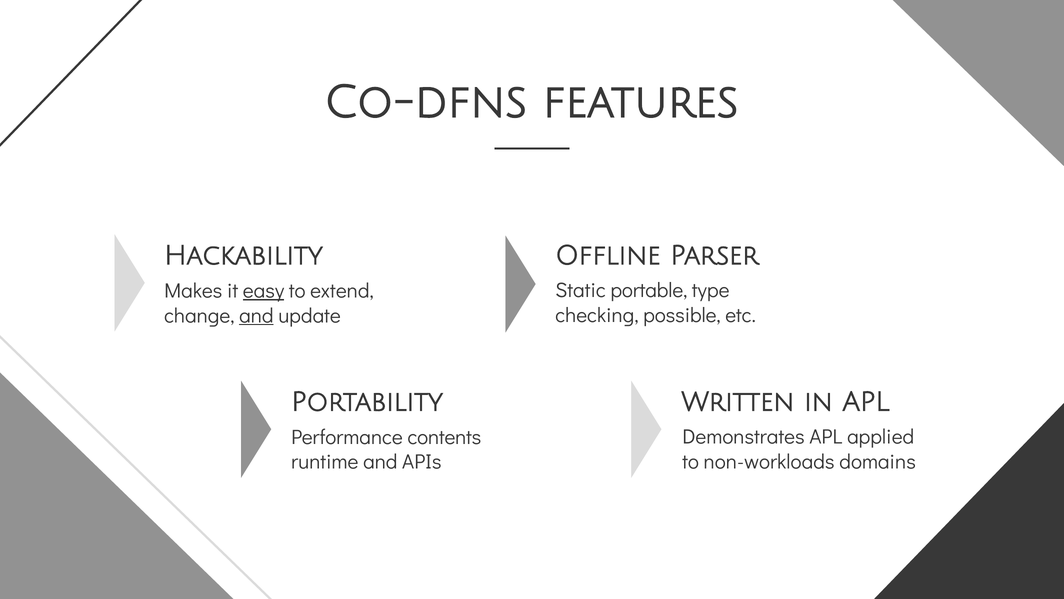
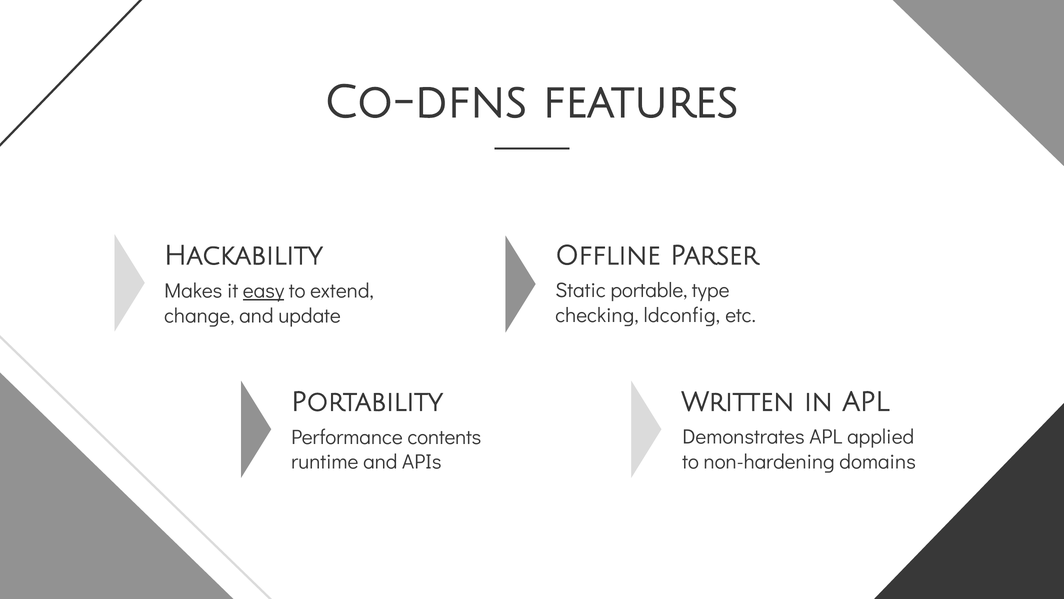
possible: possible -> ldconfig
and at (256, 315) underline: present -> none
non-workloads: non-workloads -> non-hardening
